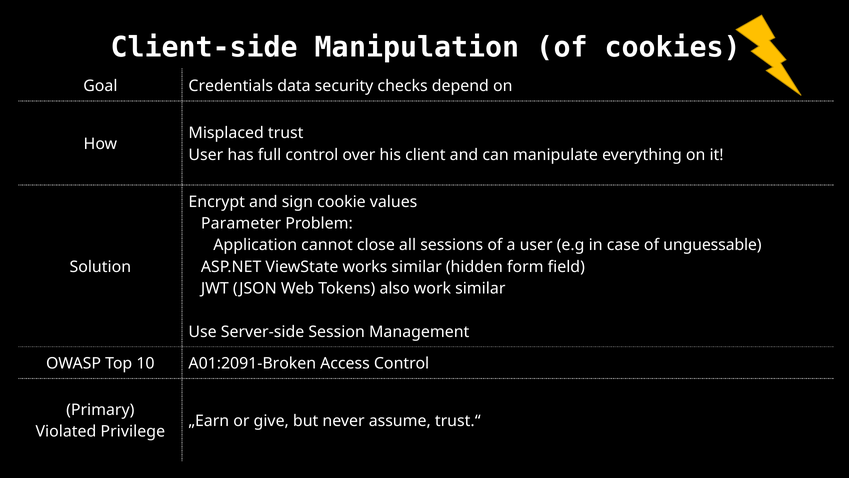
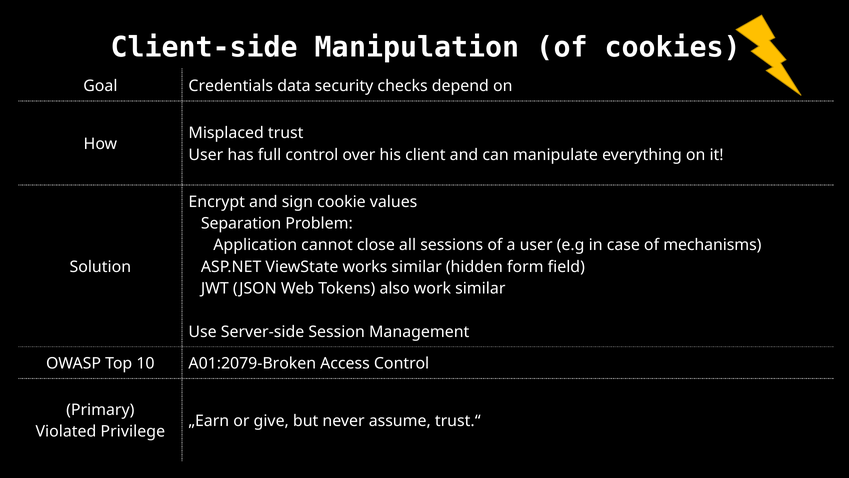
Parameter: Parameter -> Separation
unguessable: unguessable -> mechanisms
A01:2091-Broken: A01:2091-Broken -> A01:2079-Broken
